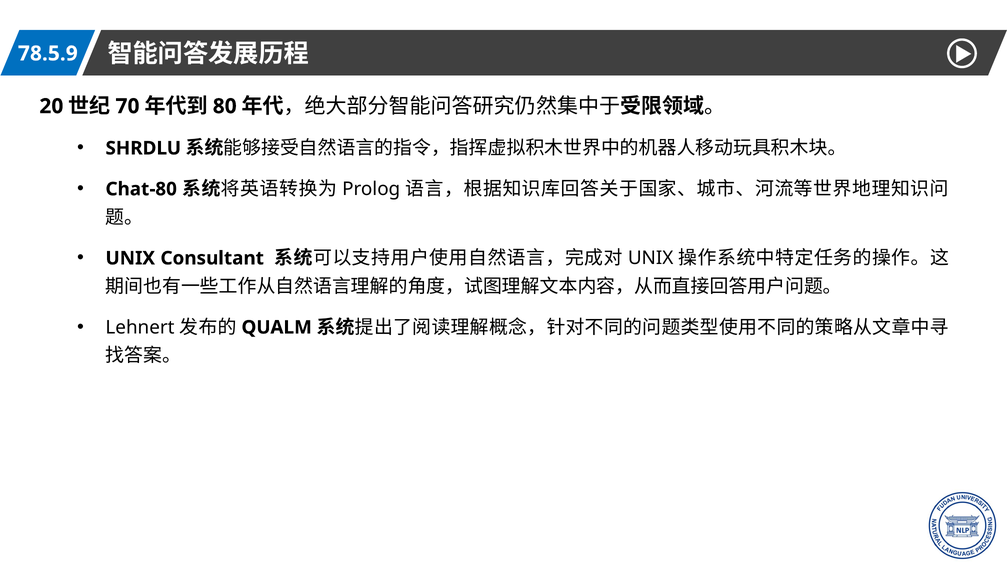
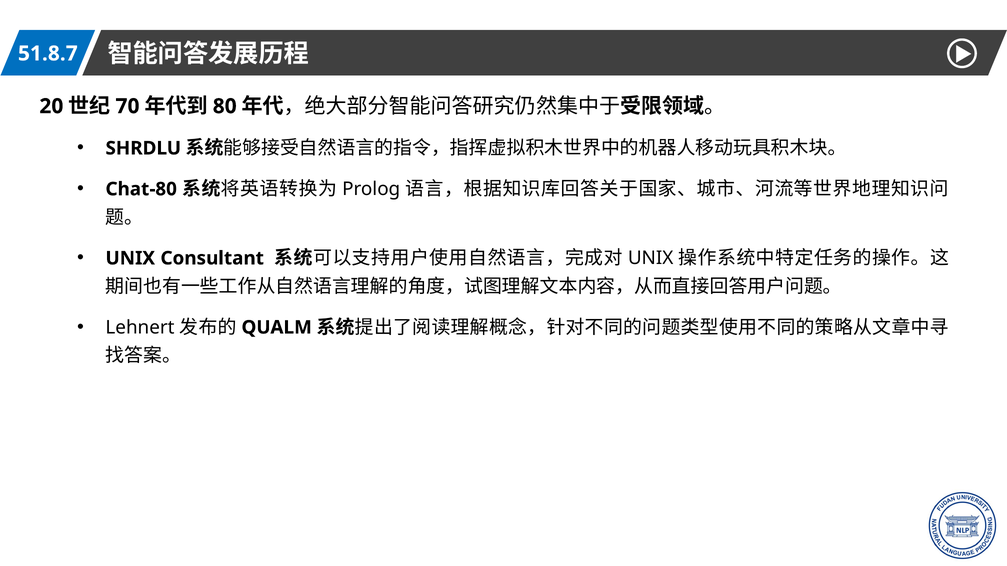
78.5.9: 78.5.9 -> 51.8.7
